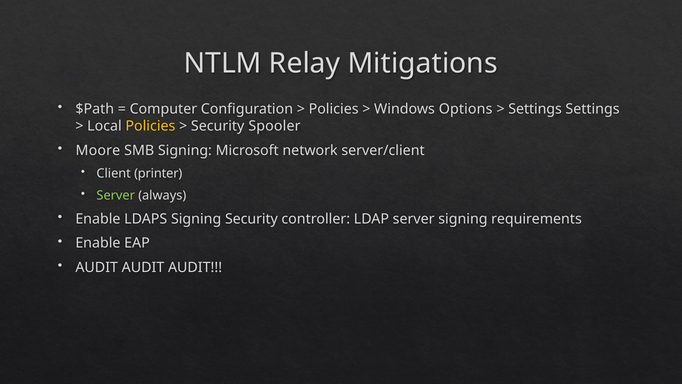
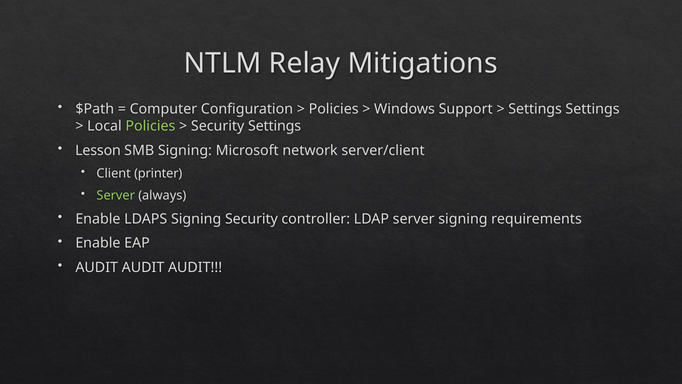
Options: Options -> Support
Policies at (150, 126) colour: yellow -> light green
Security Spooler: Spooler -> Settings
Moore: Moore -> Lesson
